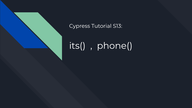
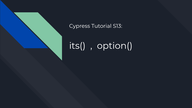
phone(: phone( -> option(
